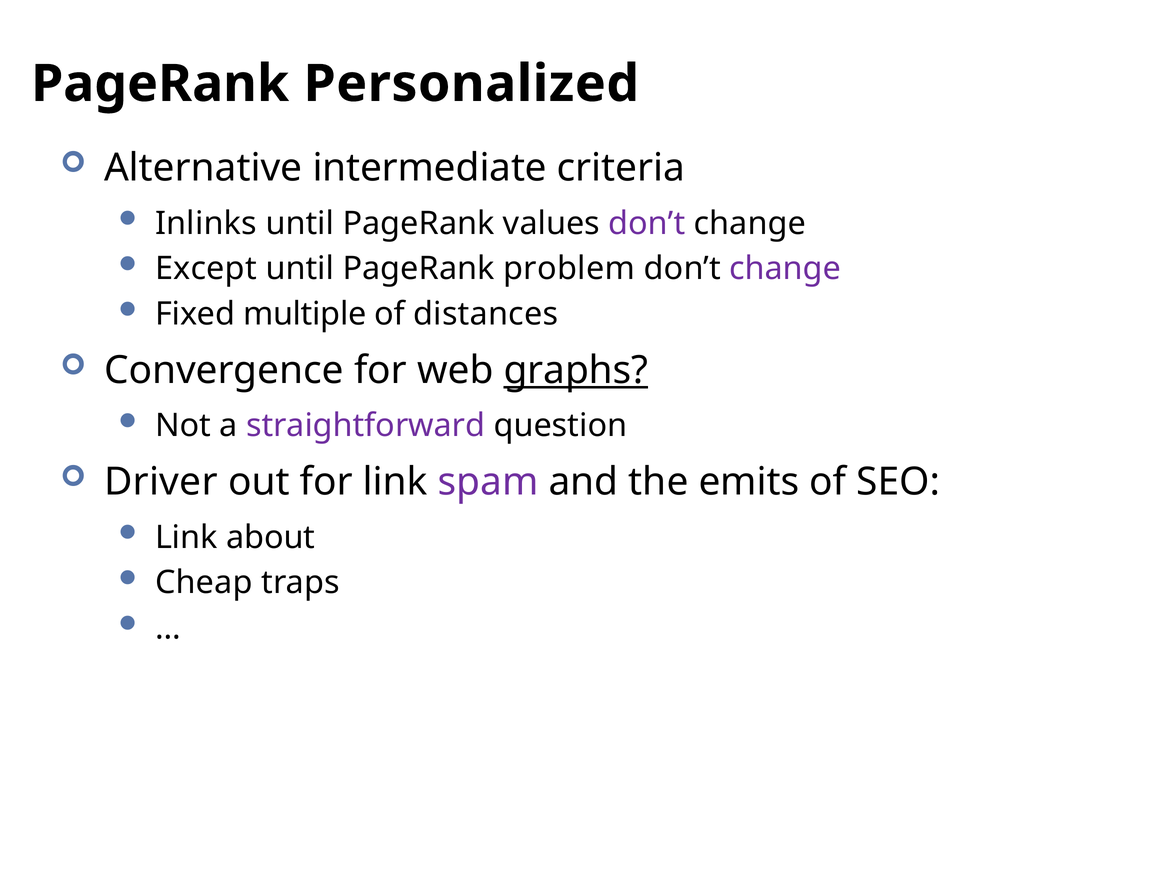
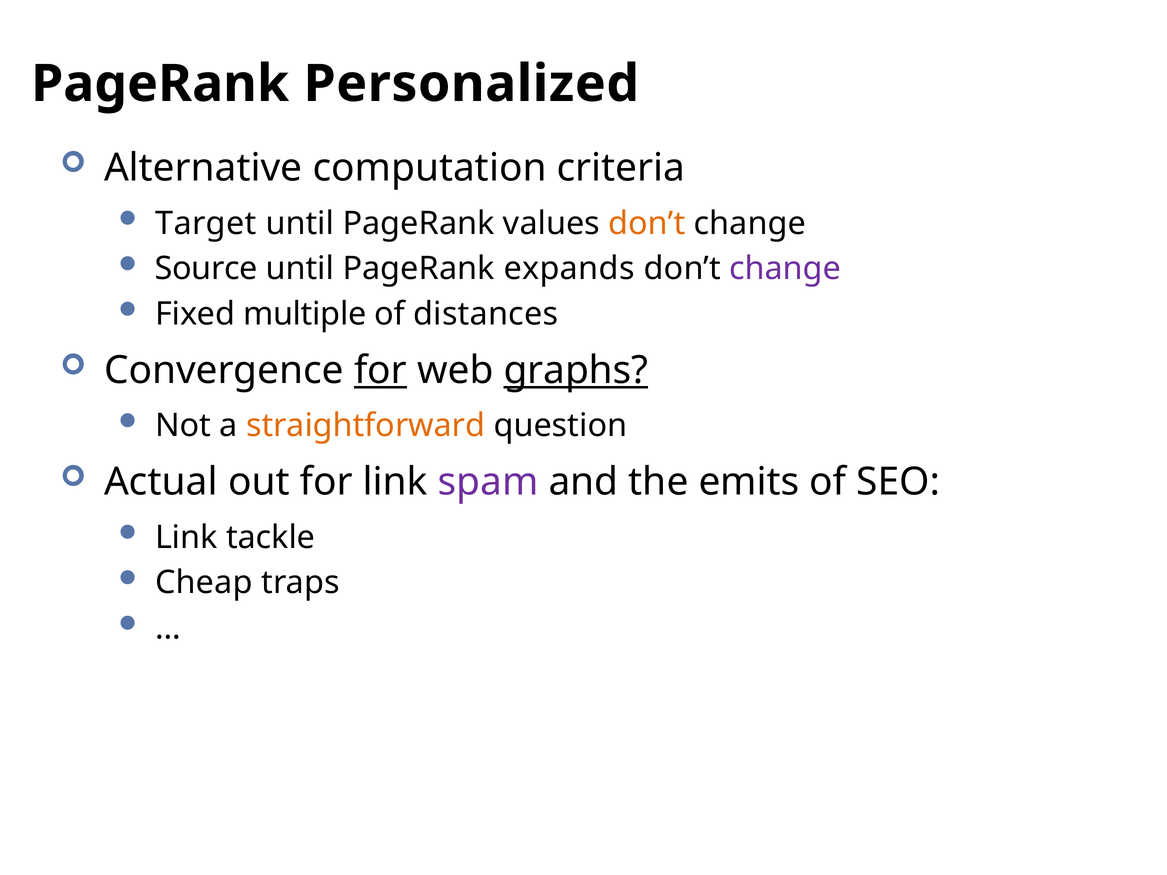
intermediate: intermediate -> computation
Inlinks: Inlinks -> Target
don’t at (647, 223) colour: purple -> orange
Except: Except -> Source
problem: problem -> expands
for at (381, 371) underline: none -> present
straightforward colour: purple -> orange
Driver: Driver -> Actual
about: about -> tackle
